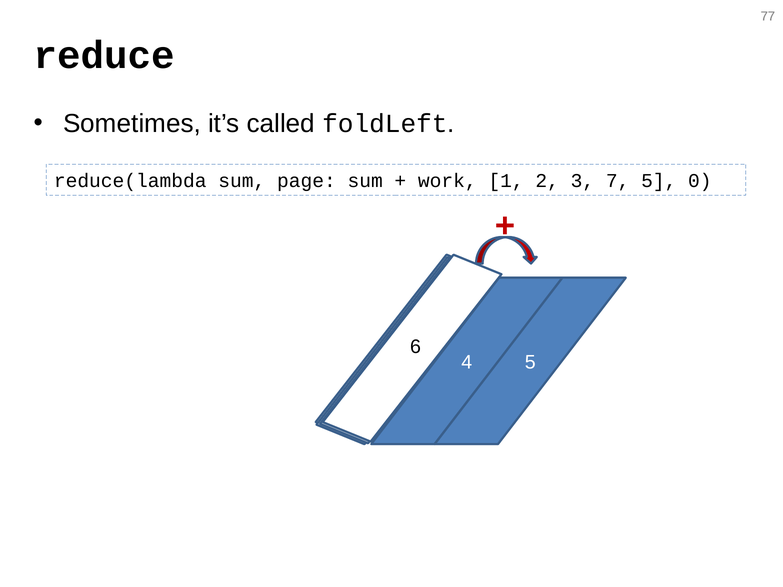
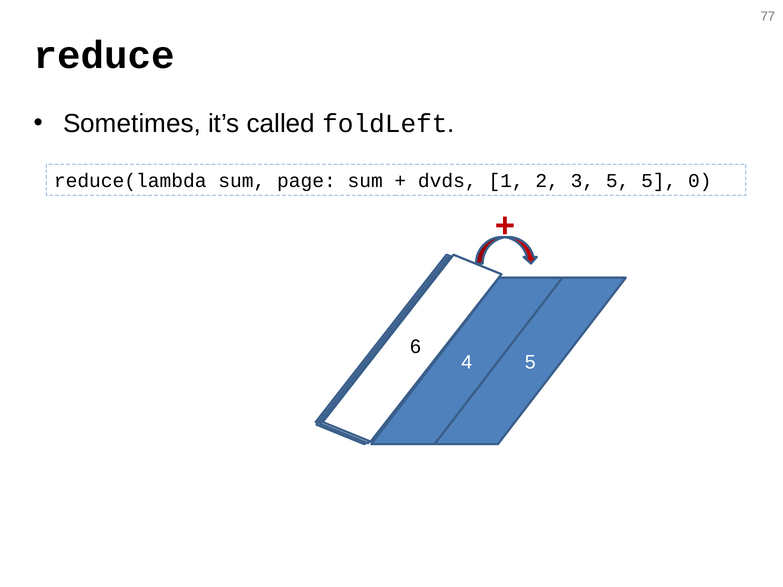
work: work -> dvds
3 7: 7 -> 5
